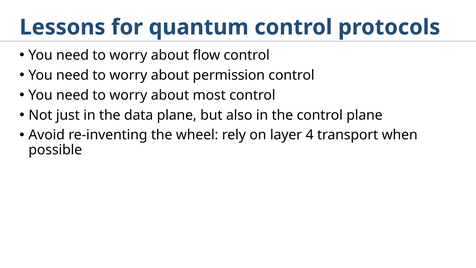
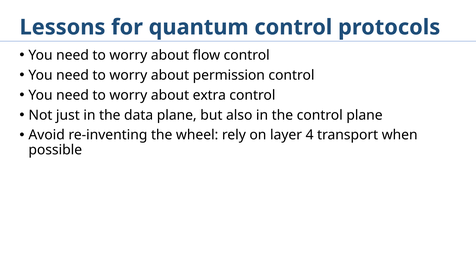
most: most -> extra
